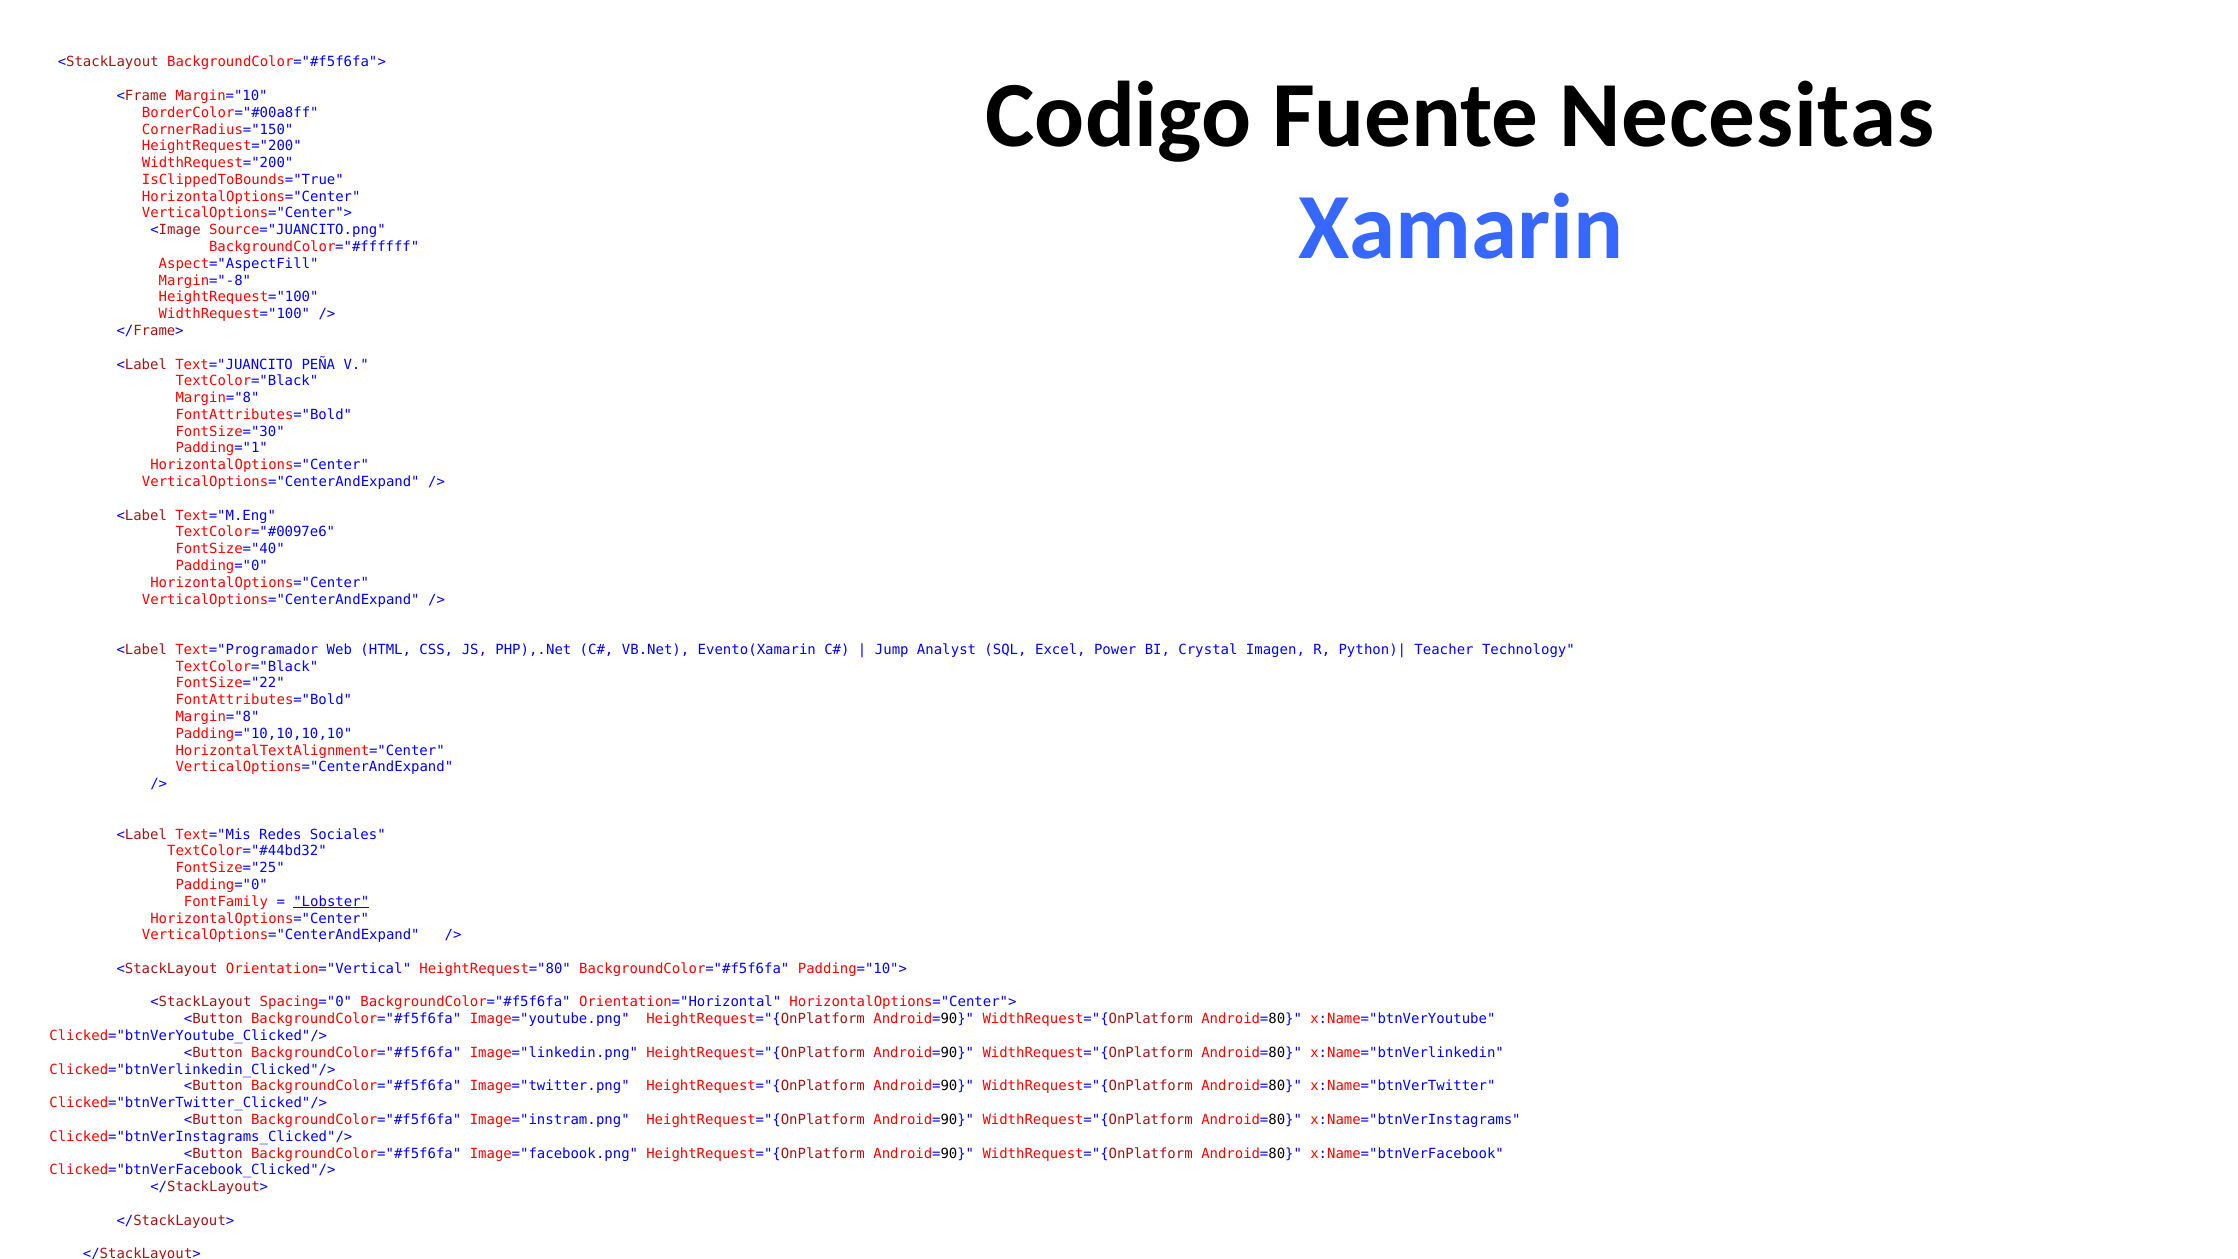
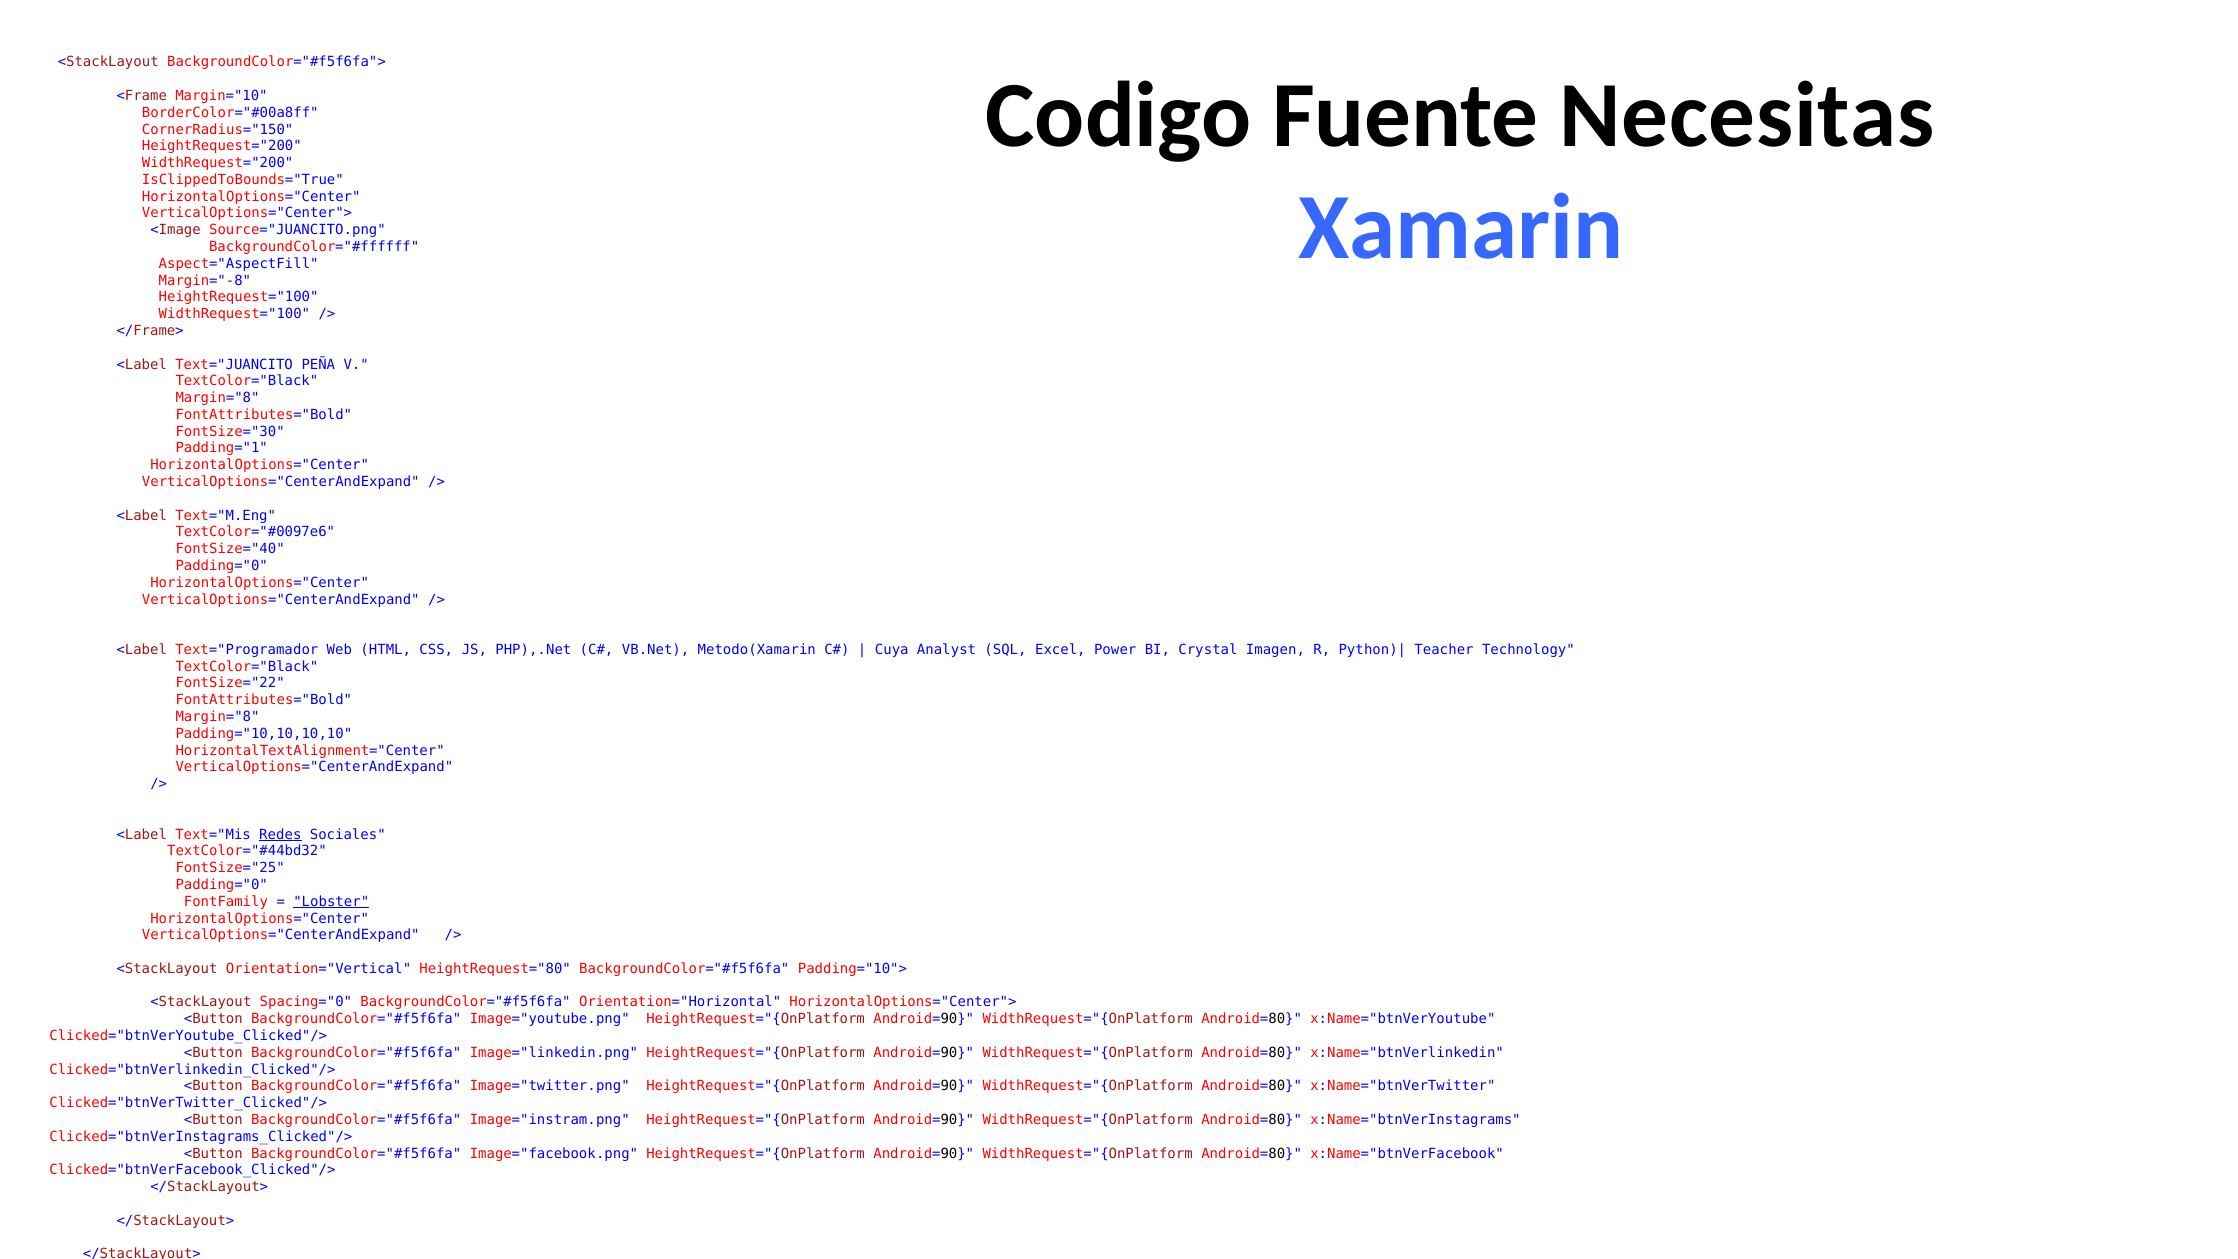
Evento(Xamarin: Evento(Xamarin -> Metodo(Xamarin
Jump: Jump -> Cuya
Redes underline: none -> present
